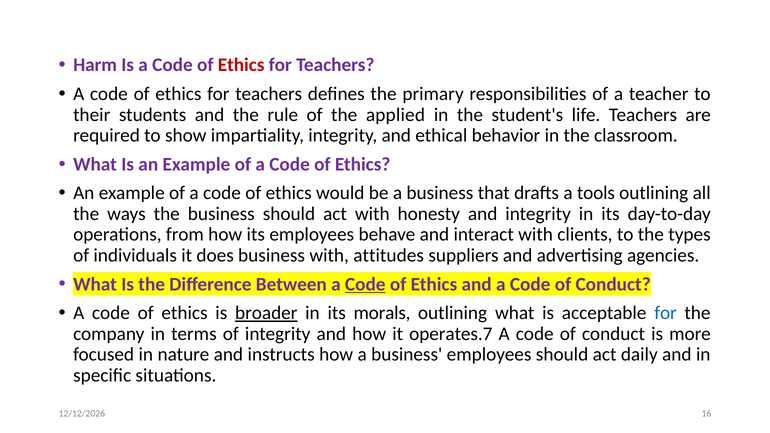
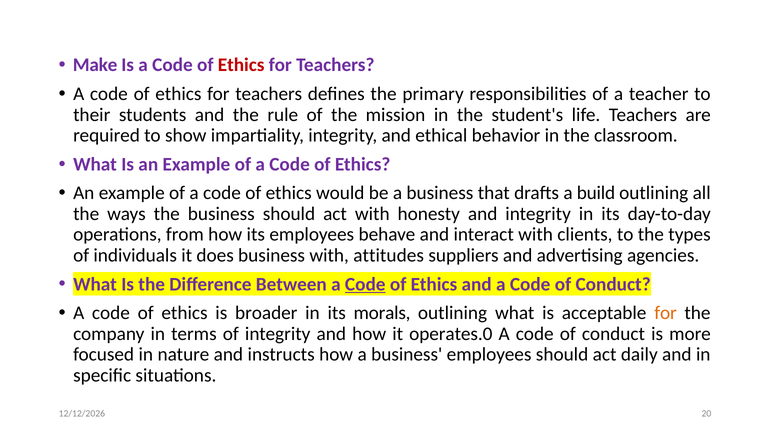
Harm: Harm -> Make
applied: applied -> mission
tools: tools -> build
broader underline: present -> none
for at (666, 313) colour: blue -> orange
operates.7: operates.7 -> operates.0
16: 16 -> 20
